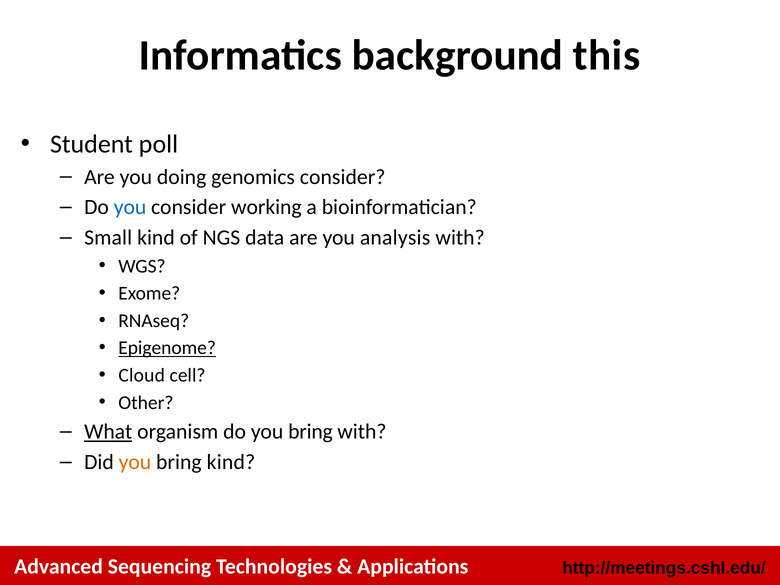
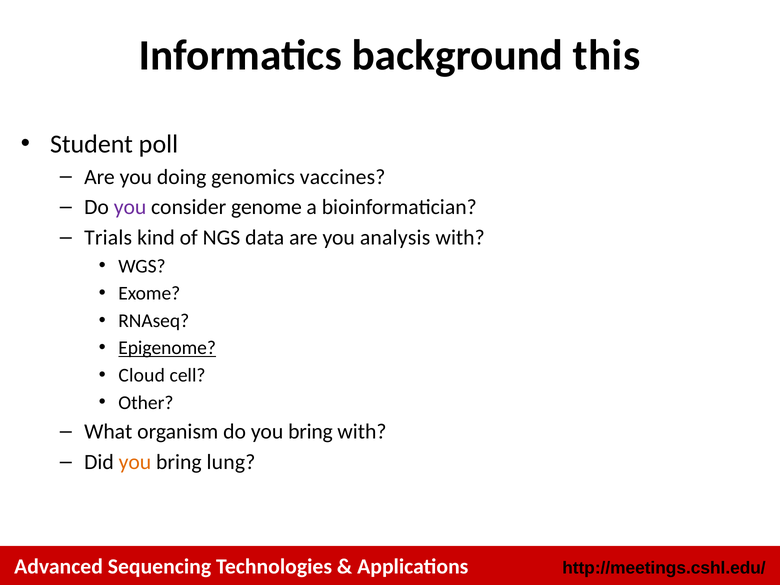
genomics consider: consider -> vaccines
you at (130, 207) colour: blue -> purple
working: working -> genome
Small: Small -> Trials
What underline: present -> none
bring kind: kind -> lung
